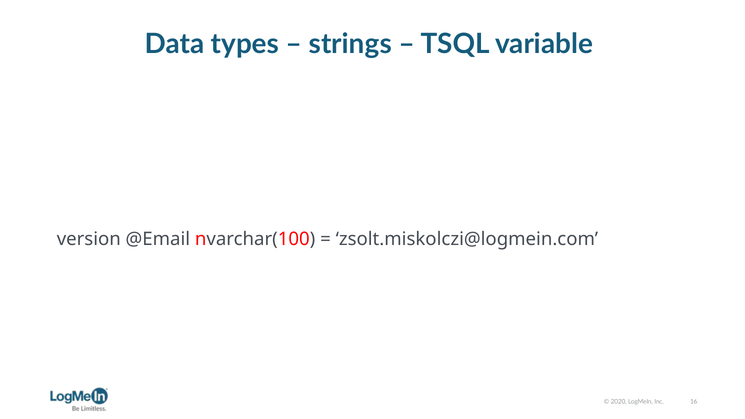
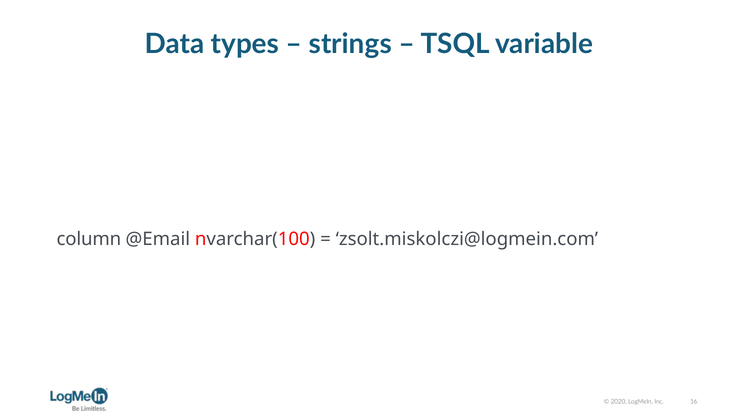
version: version -> column
